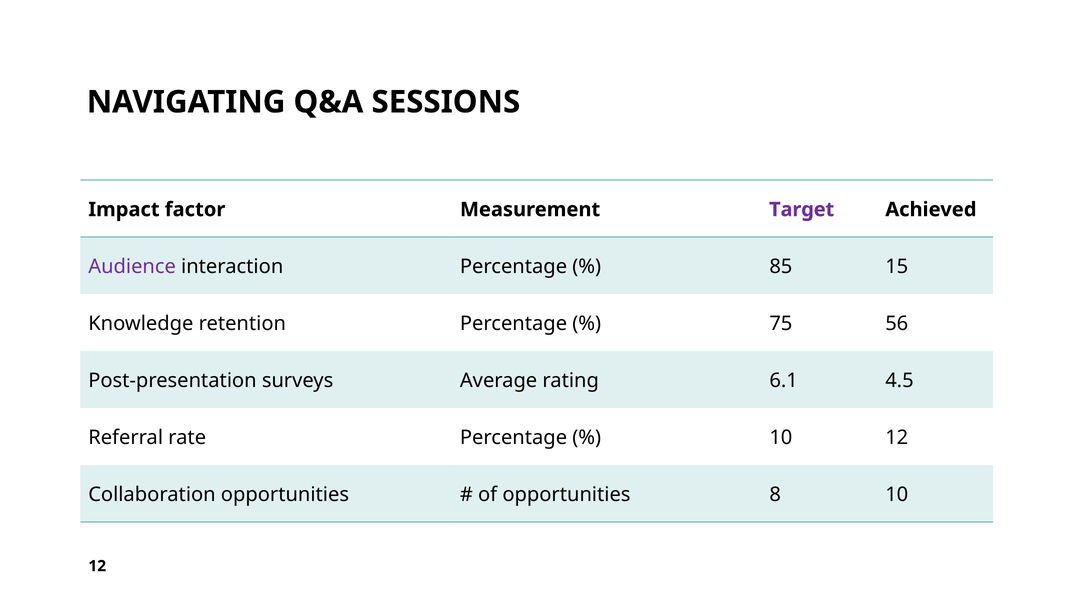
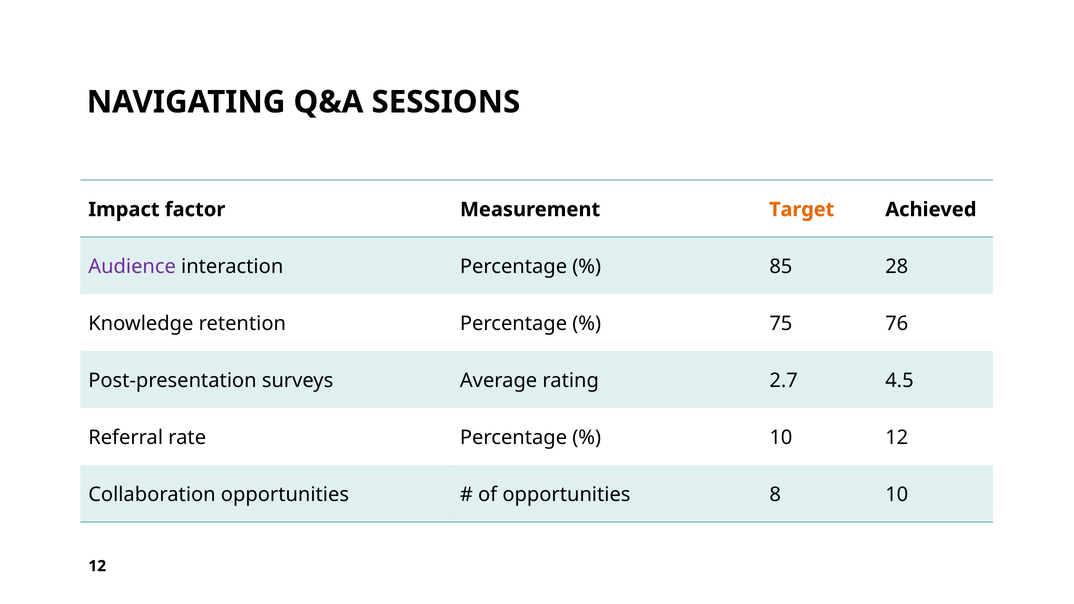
Target colour: purple -> orange
15: 15 -> 28
56: 56 -> 76
6.1: 6.1 -> 2.7
